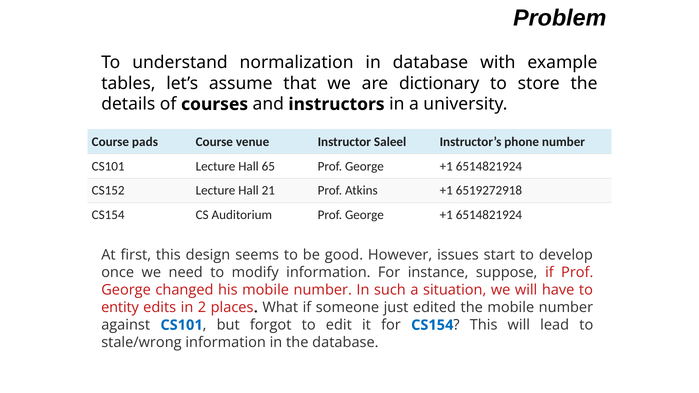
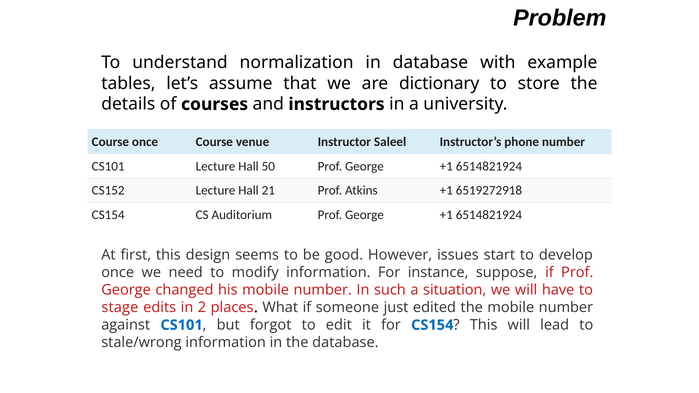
Course pads: pads -> once
65: 65 -> 50
entity: entity -> stage
